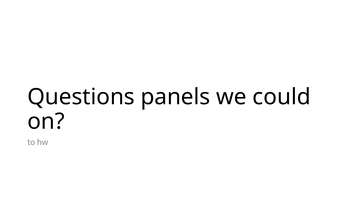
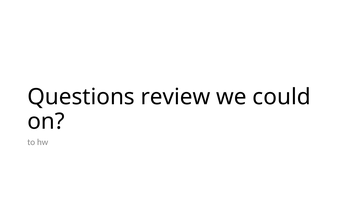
panels: panels -> review
